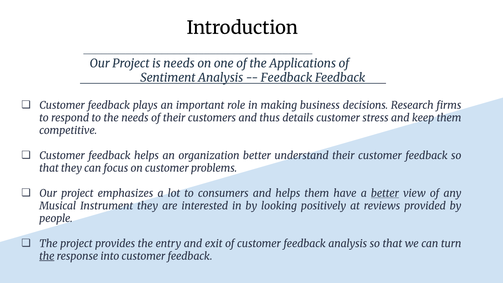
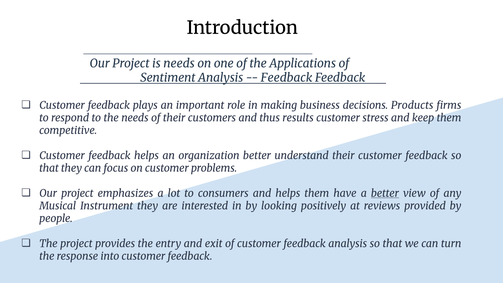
Research: Research -> Products
details: details -> results
the at (47, 256) underline: present -> none
